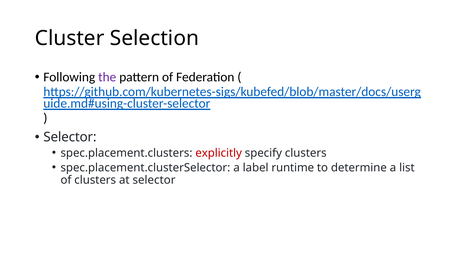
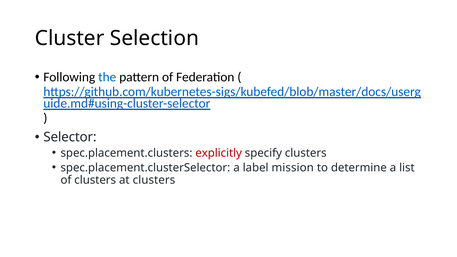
the colour: purple -> blue
runtime: runtime -> mission
at selector: selector -> clusters
